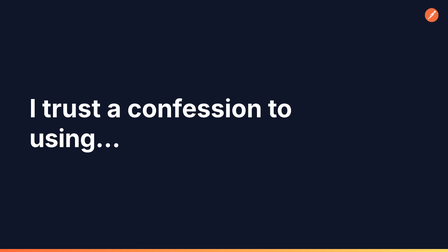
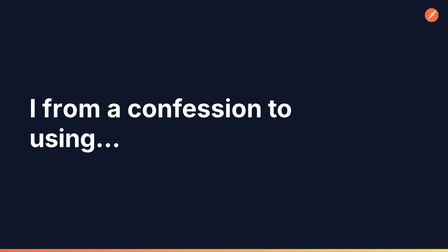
trust: trust -> from
